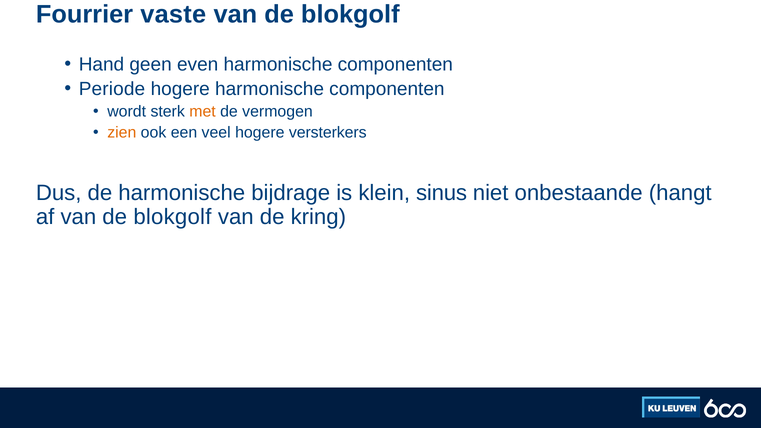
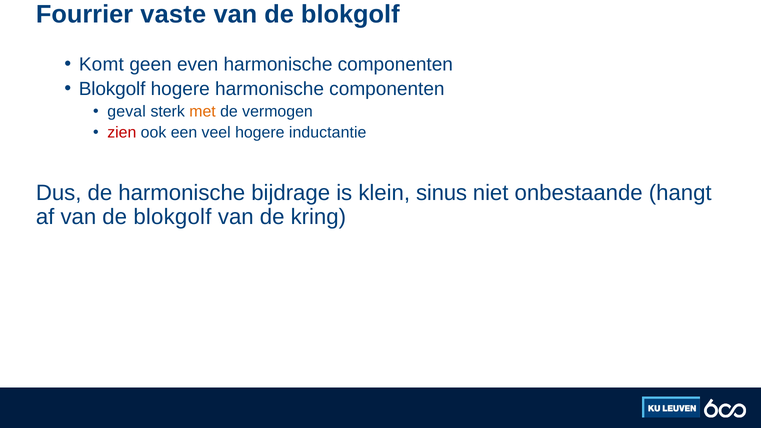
Hand: Hand -> Komt
Periode at (112, 89): Periode -> Blokgolf
wordt: wordt -> geval
zien colour: orange -> red
versterkers: versterkers -> inductantie
